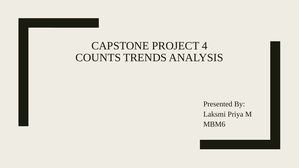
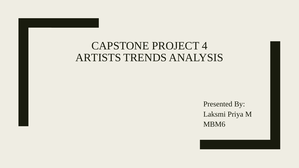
COUNTS: COUNTS -> ARTISTS
